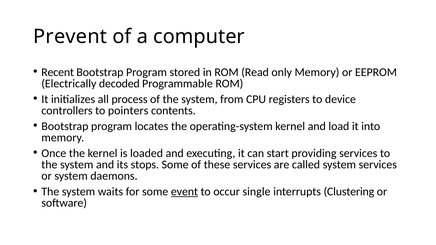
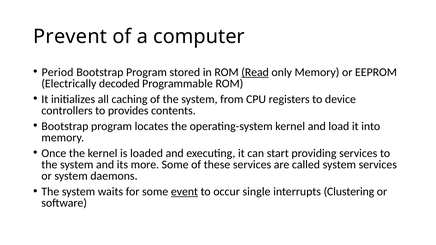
Recent: Recent -> Period
Read underline: none -> present
process: process -> caching
pointers: pointers -> provides
stops: stops -> more
